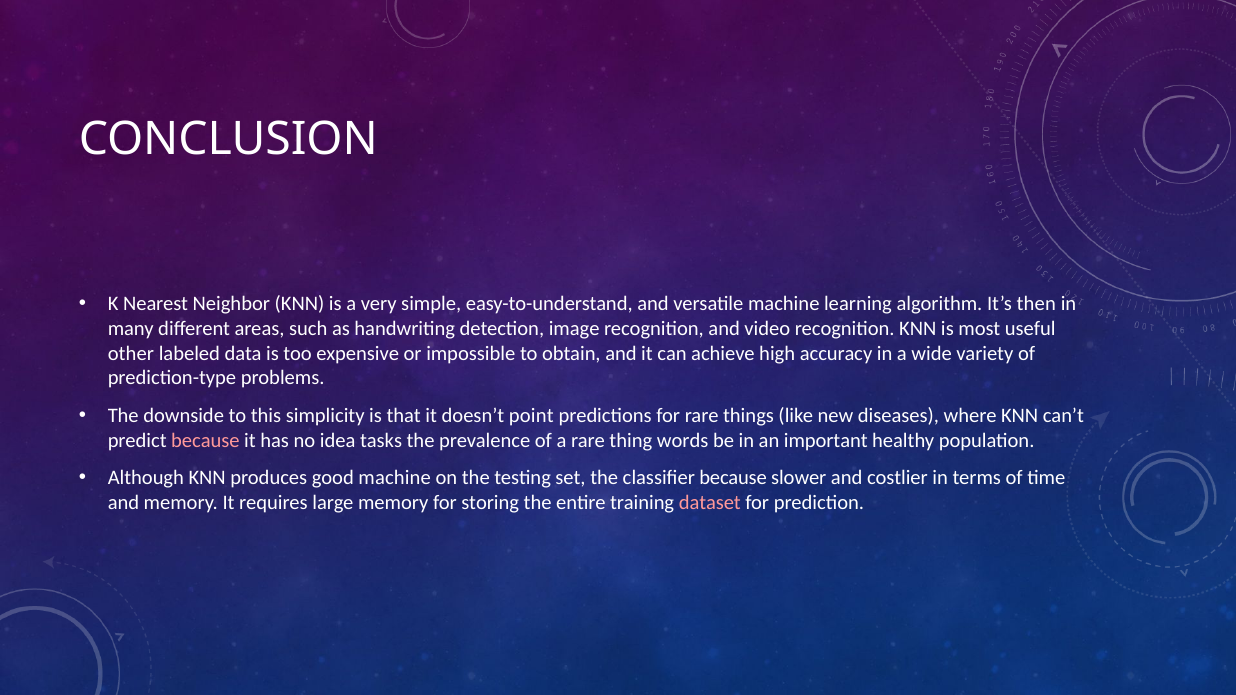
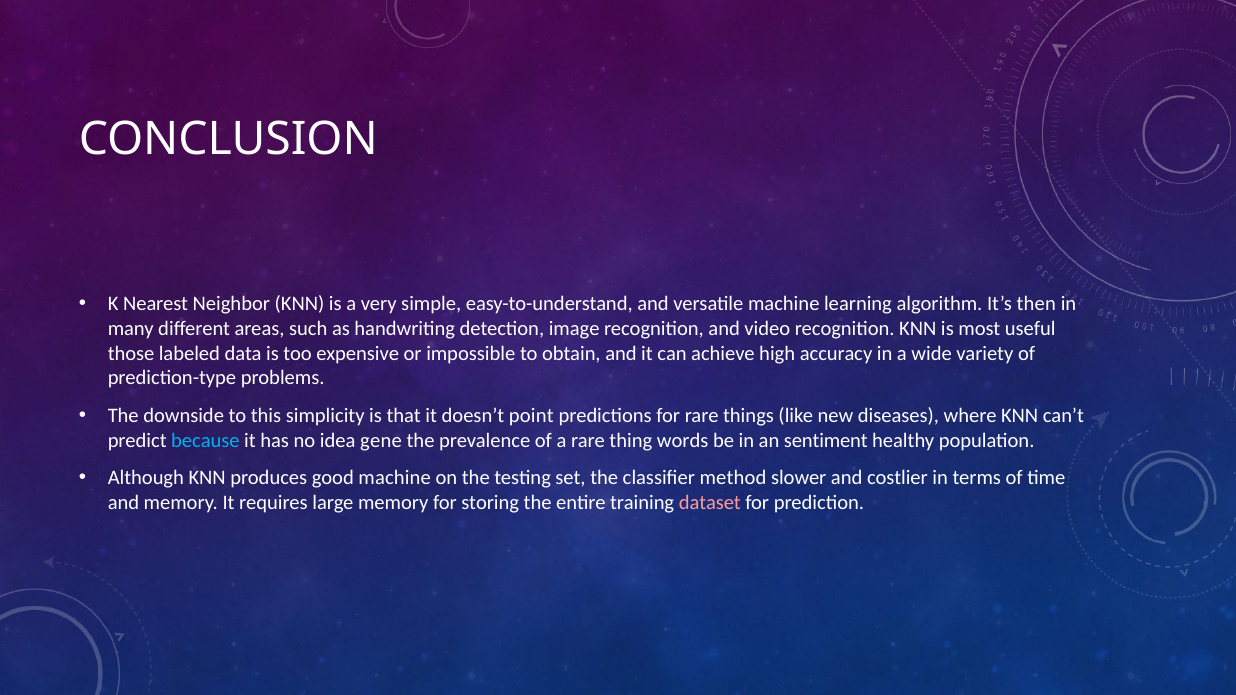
other: other -> those
because at (205, 441) colour: pink -> light blue
tasks: tasks -> gene
important: important -> sentiment
classifier because: because -> method
